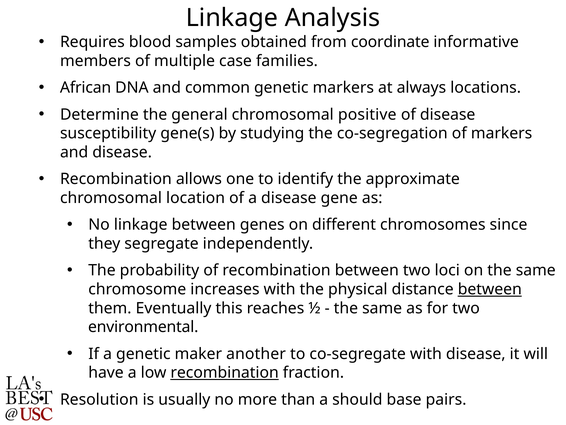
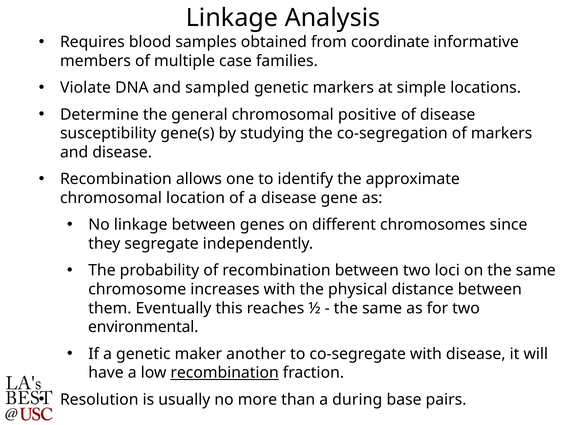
African: African -> Violate
common: common -> sampled
always: always -> simple
between at (490, 289) underline: present -> none
should: should -> during
